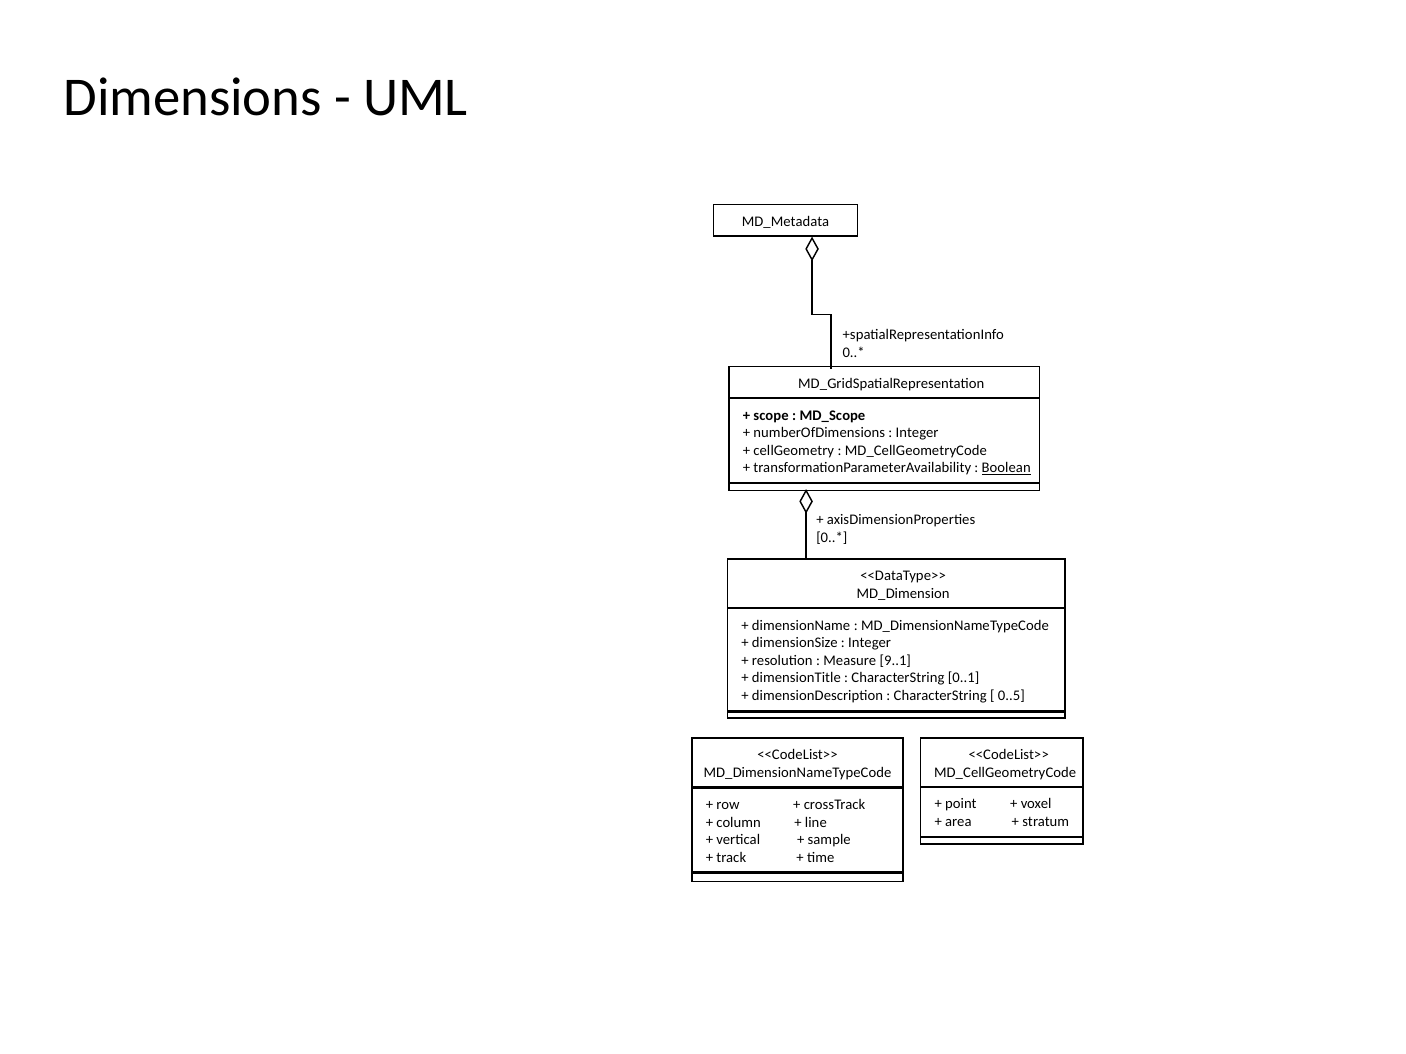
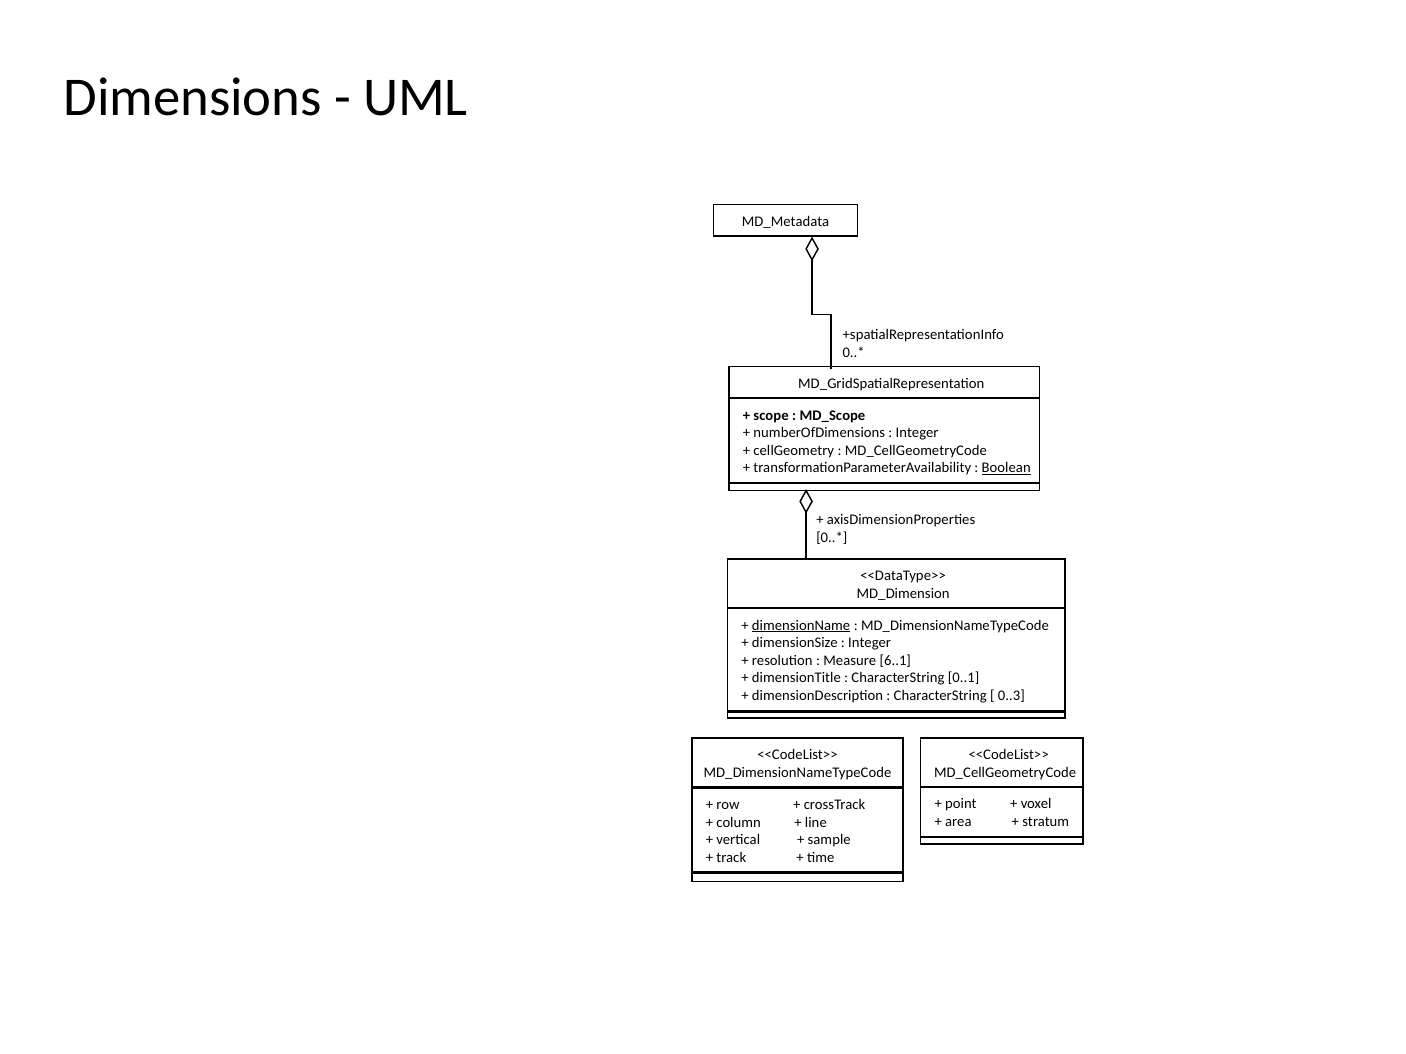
dimensionName underline: none -> present
9..1: 9..1 -> 6..1
0..5: 0..5 -> 0..3
